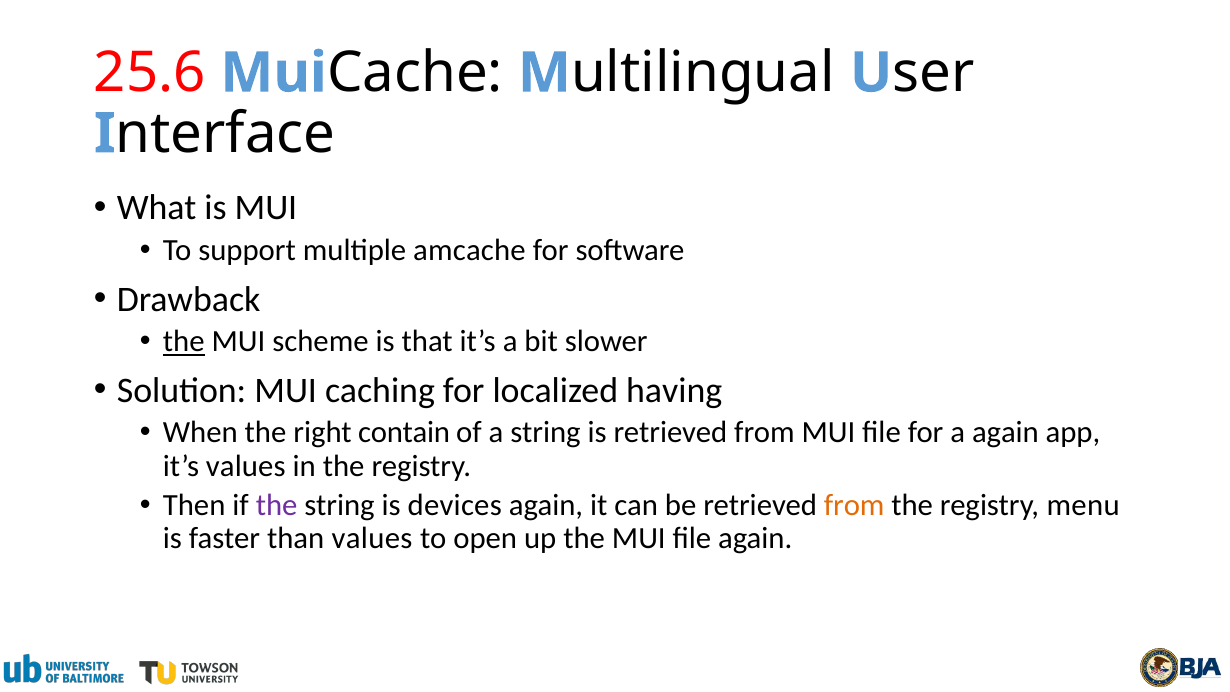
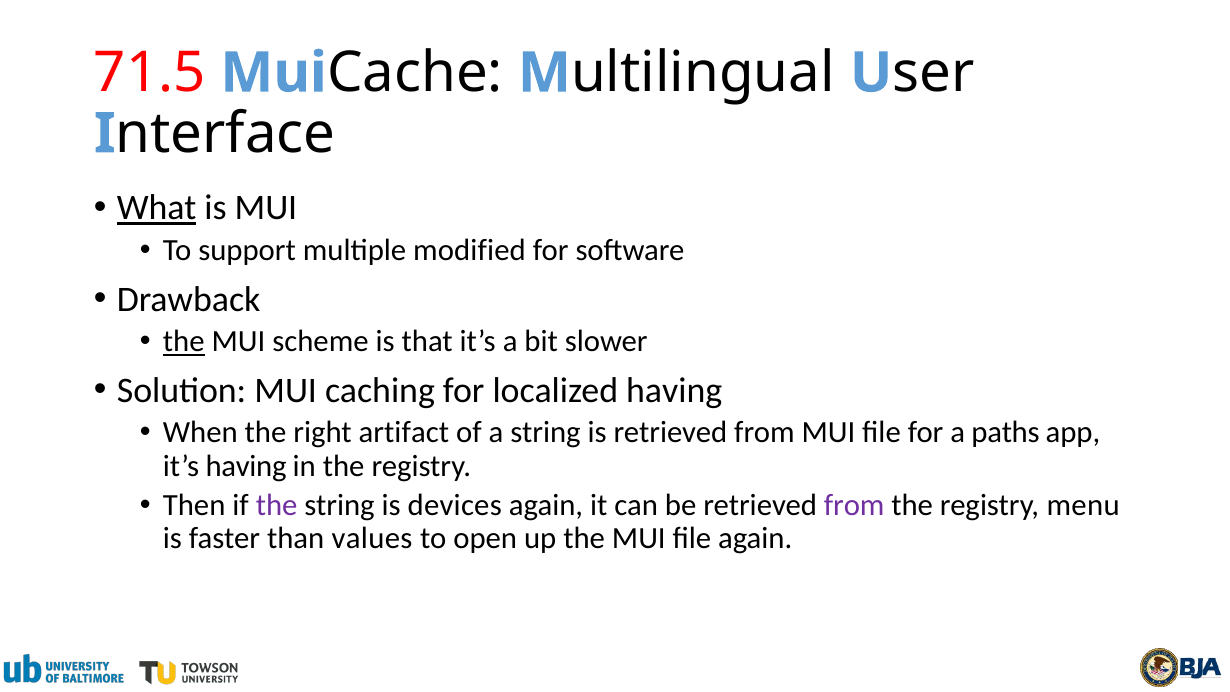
25.6: 25.6 -> 71.5
What underline: none -> present
amcache: amcache -> modified
contain: contain -> artifact
a again: again -> paths
it’s values: values -> having
from at (854, 505) colour: orange -> purple
